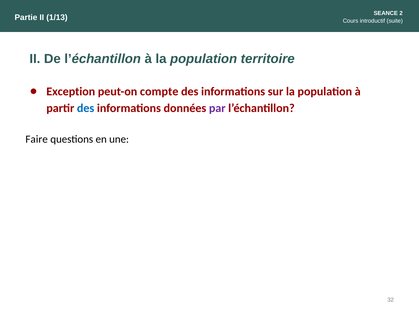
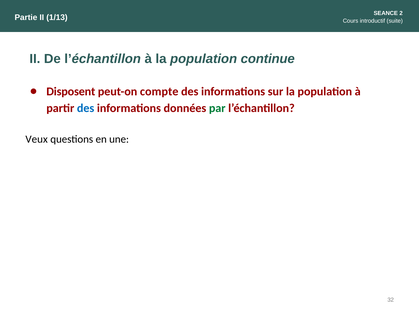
territoire: territoire -> continue
Exception: Exception -> Disposent
par colour: purple -> green
Faire: Faire -> Veux
